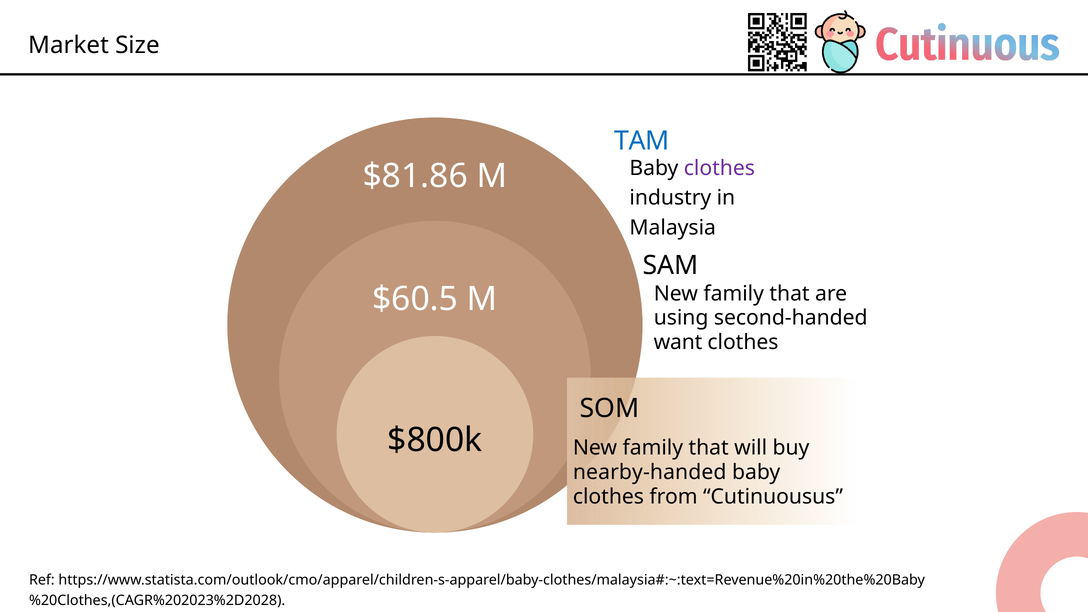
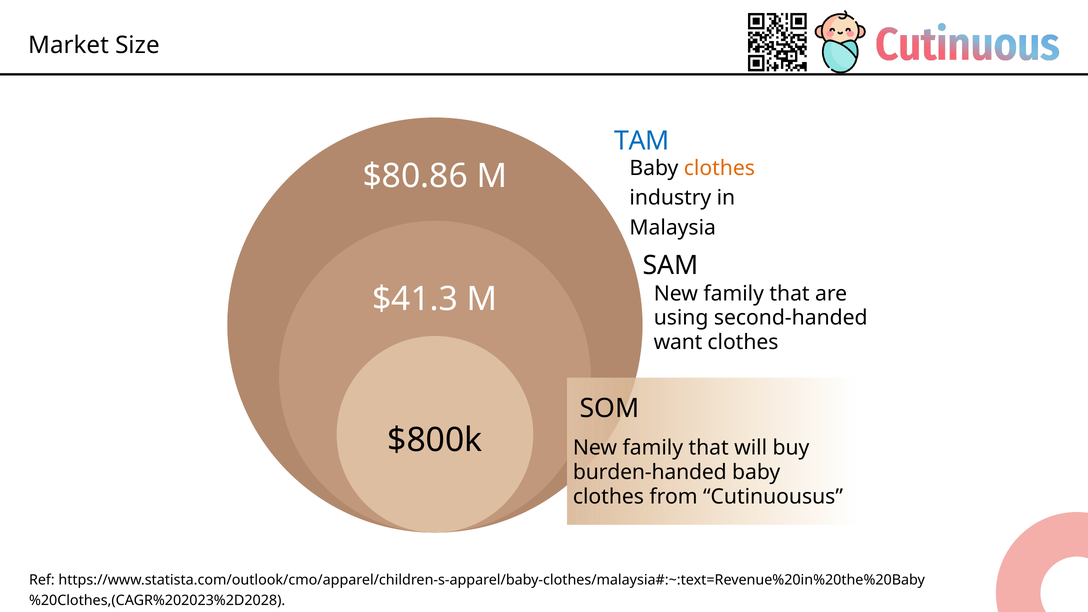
clothes at (719, 168) colour: purple -> orange
$81.86: $81.86 -> $80.86
$60.5: $60.5 -> $41.3
nearby-handed: nearby-handed -> burden-handed
